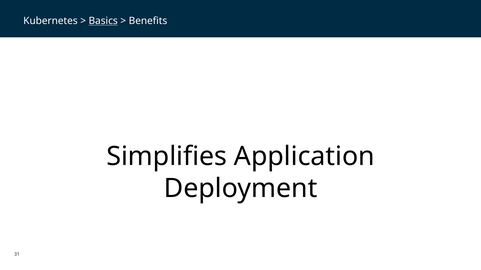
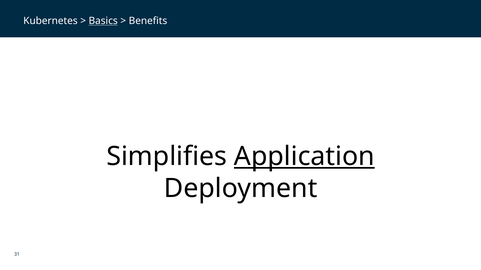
Application underline: none -> present
